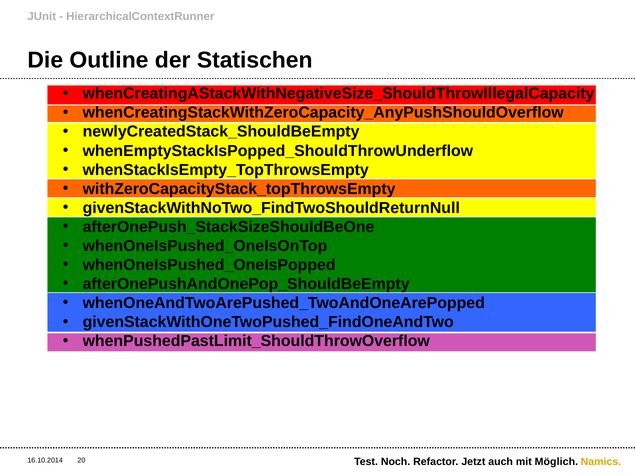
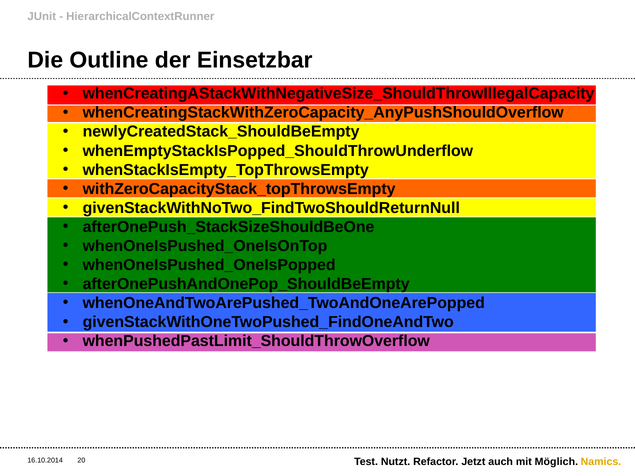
Statischen: Statischen -> Einsetzbar
Noch: Noch -> Nutzt
